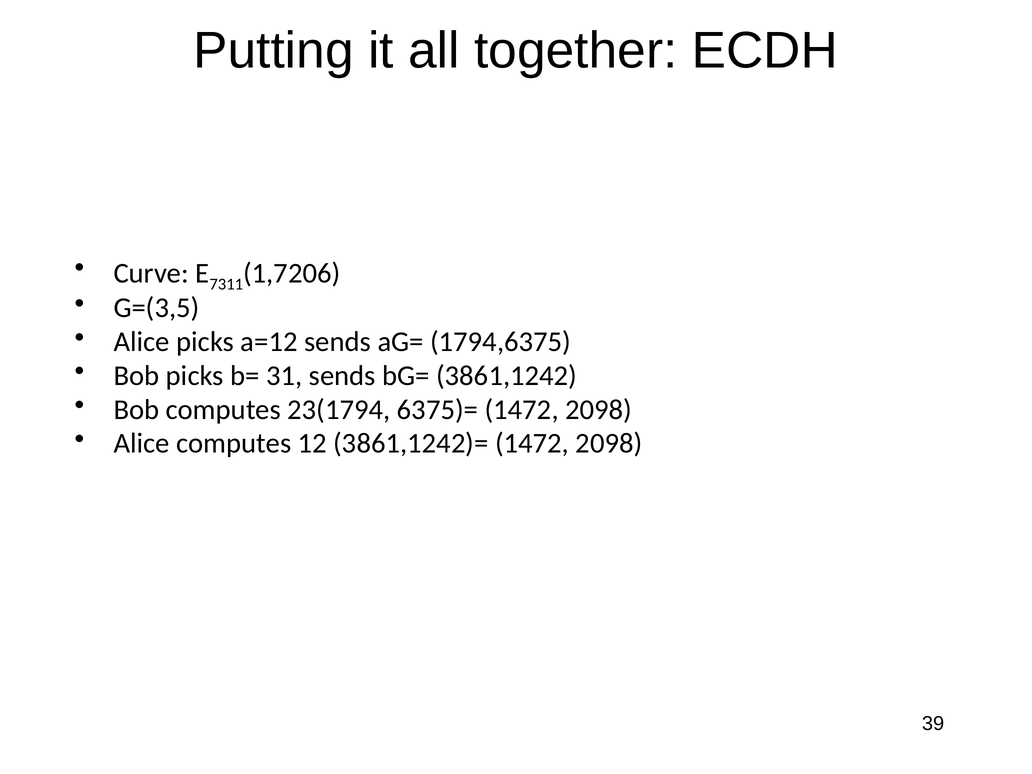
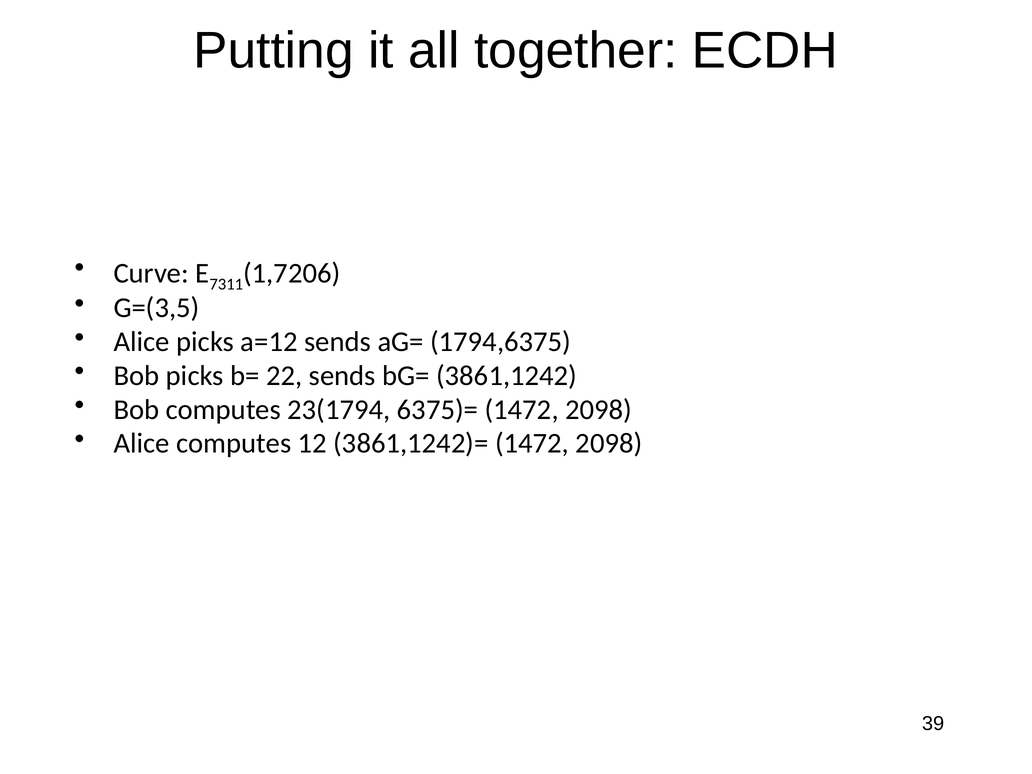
31: 31 -> 22
